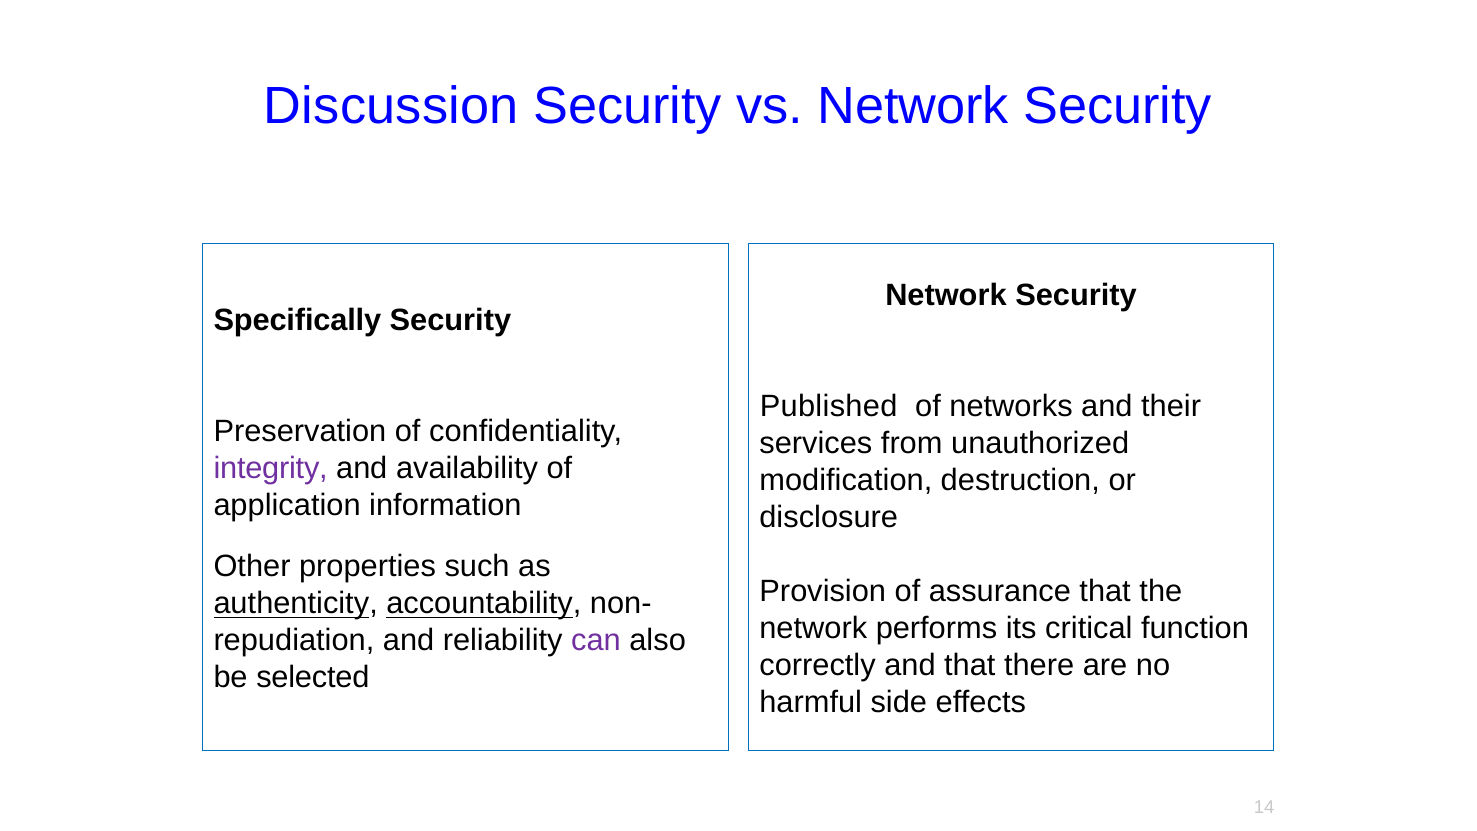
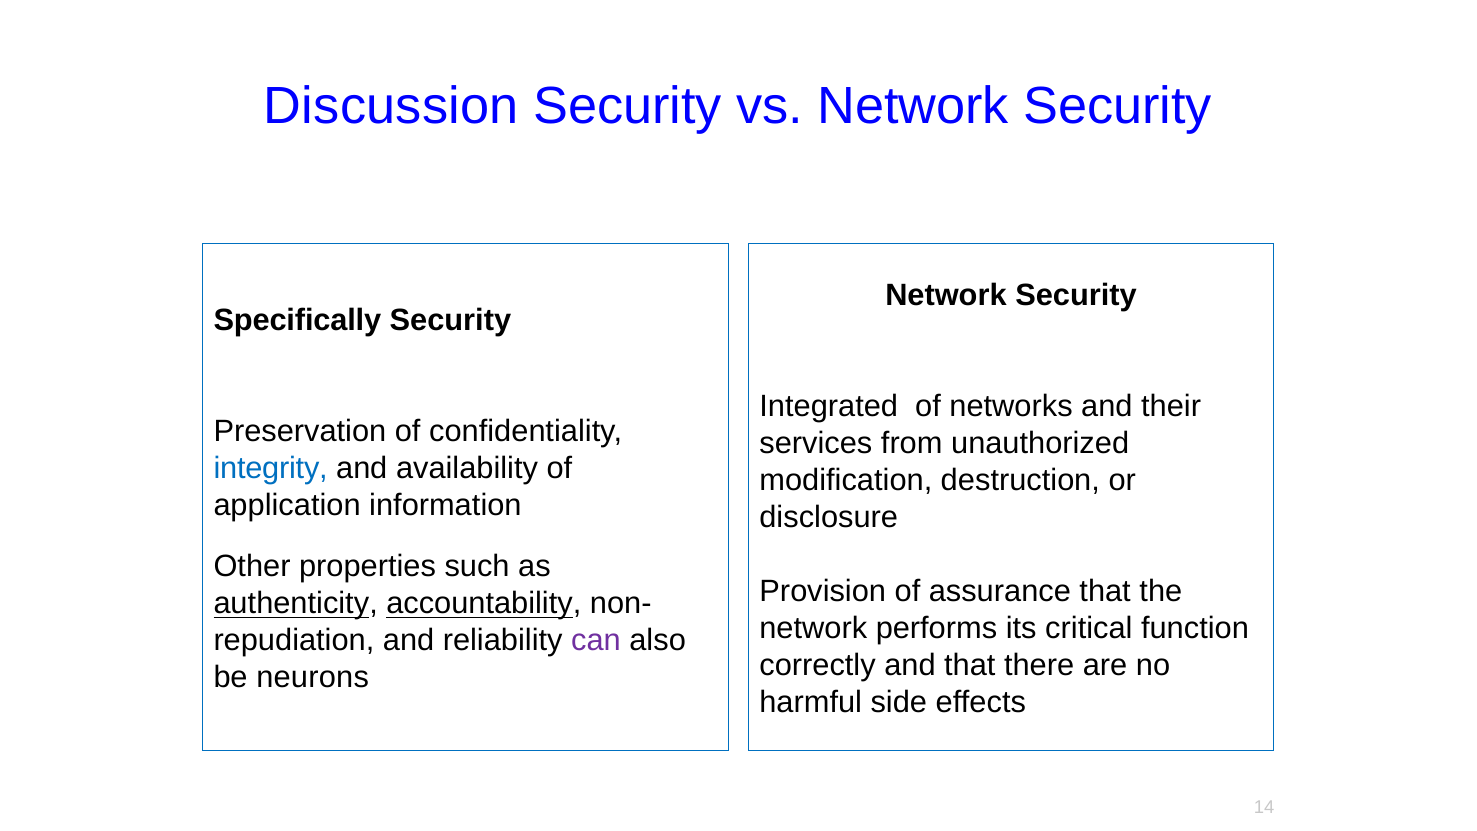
Published: Published -> Integrated
integrity colour: purple -> blue
selected: selected -> neurons
